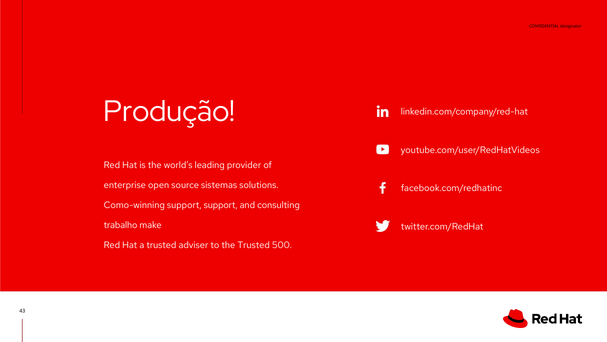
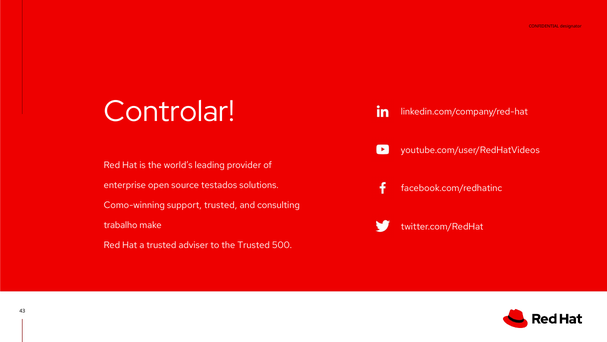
Produção: Produção -> Controlar
sistemas: sistemas -> testados
support support: support -> trusted
